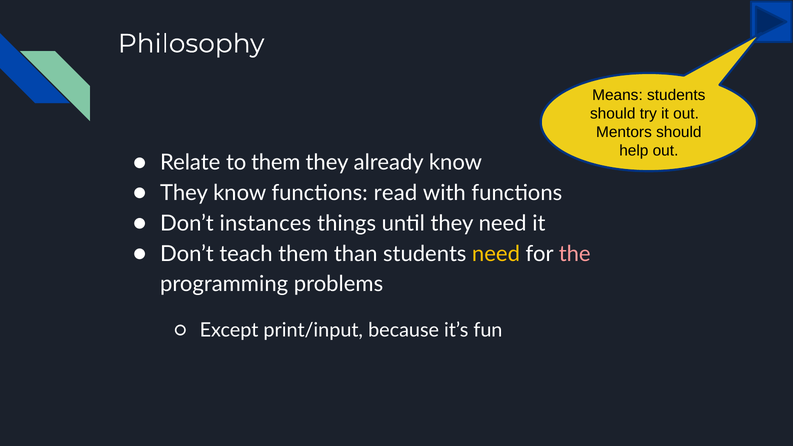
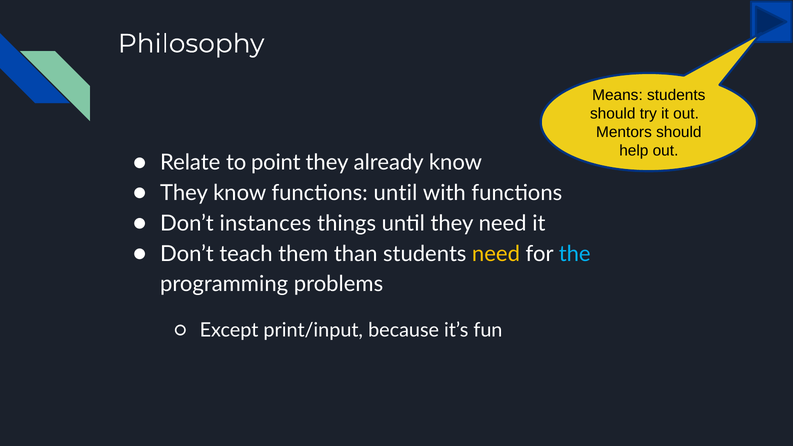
to them: them -> point
functions read: read -> until
the colour: pink -> light blue
